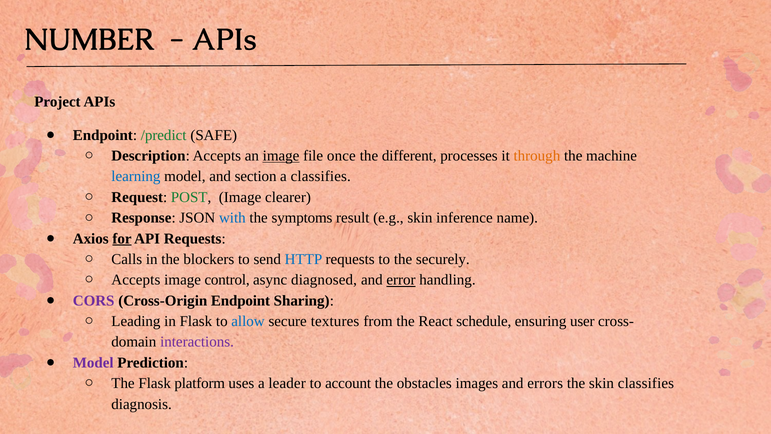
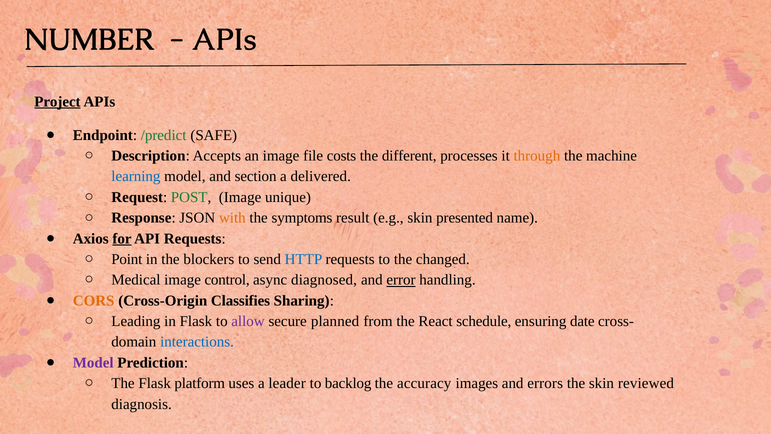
Project underline: none -> present
image at (281, 156) underline: present -> none
once: once -> costs
a classifies: classifies -> delivered
clearer: clearer -> unique
with colour: blue -> orange
inference: inference -> presented
Calls: Calls -> Point
securely: securely -> changed
Accepts at (136, 280): Accepts -> Medical
CORS colour: purple -> orange
Cross-Origin Endpoint: Endpoint -> Classifies
allow colour: blue -> purple
textures: textures -> planned
user: user -> date
interactions colour: purple -> blue
account: account -> backlog
obstacles: obstacles -> accuracy
skin classifies: classifies -> reviewed
